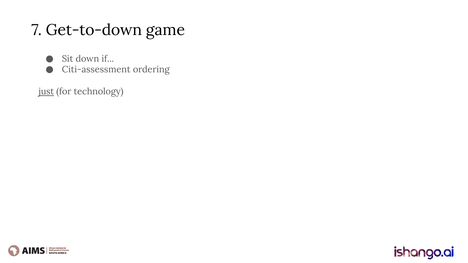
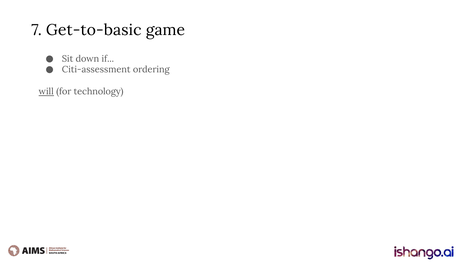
Get-to-down: Get-to-down -> Get-to-basic
just: just -> will
